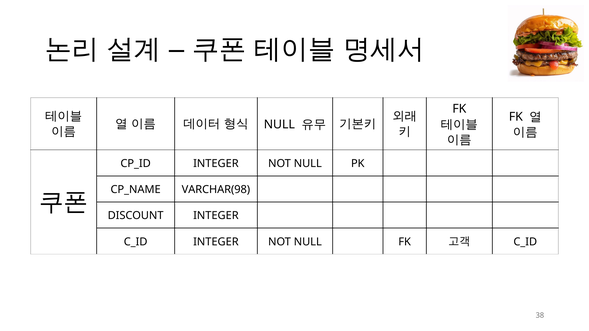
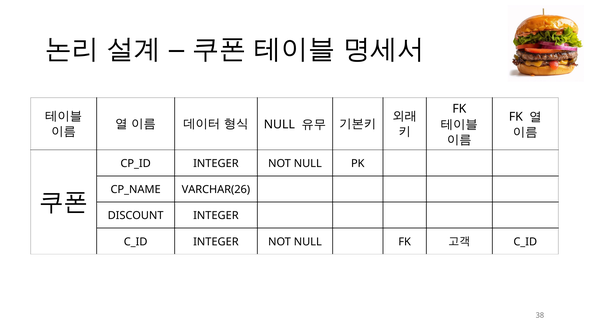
VARCHAR(98: VARCHAR(98 -> VARCHAR(26
